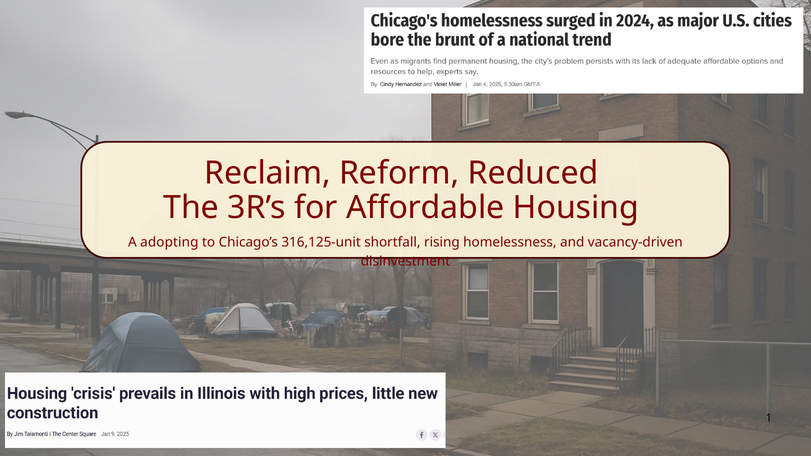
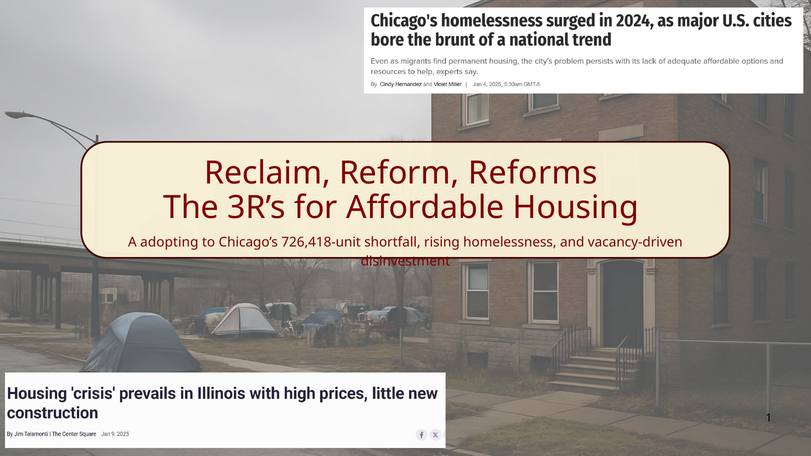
Reduced: Reduced -> Reforms
316,125-unit: 316,125-unit -> 726,418-unit
